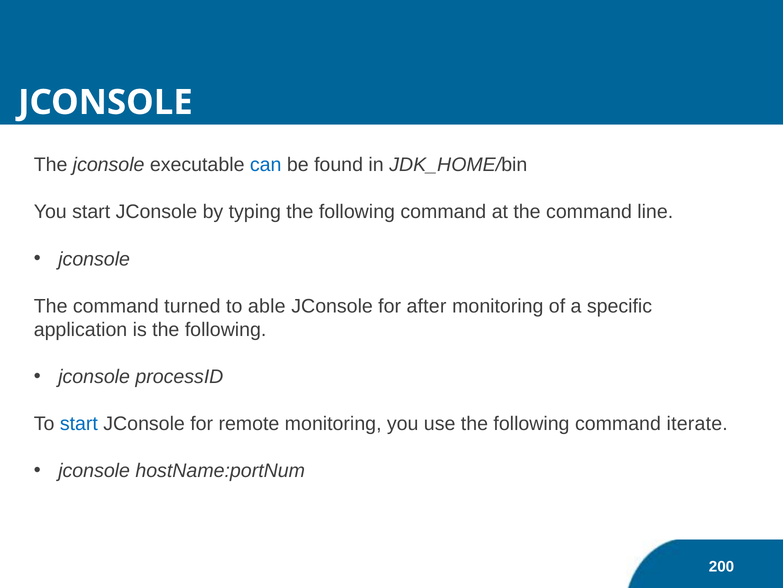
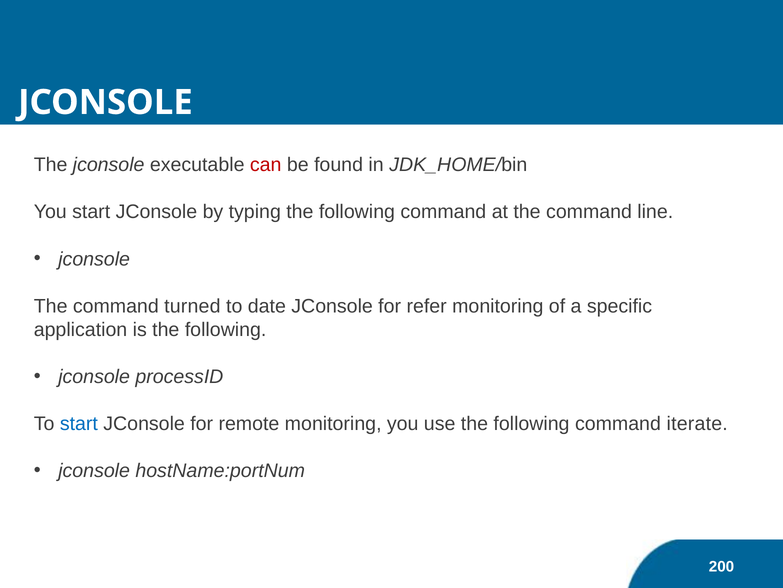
can colour: blue -> red
able: able -> date
after: after -> refer
